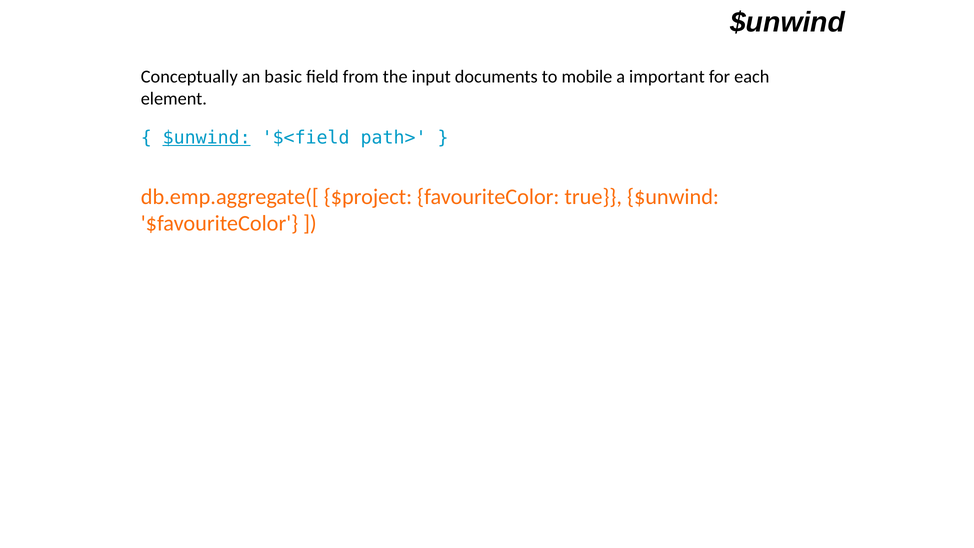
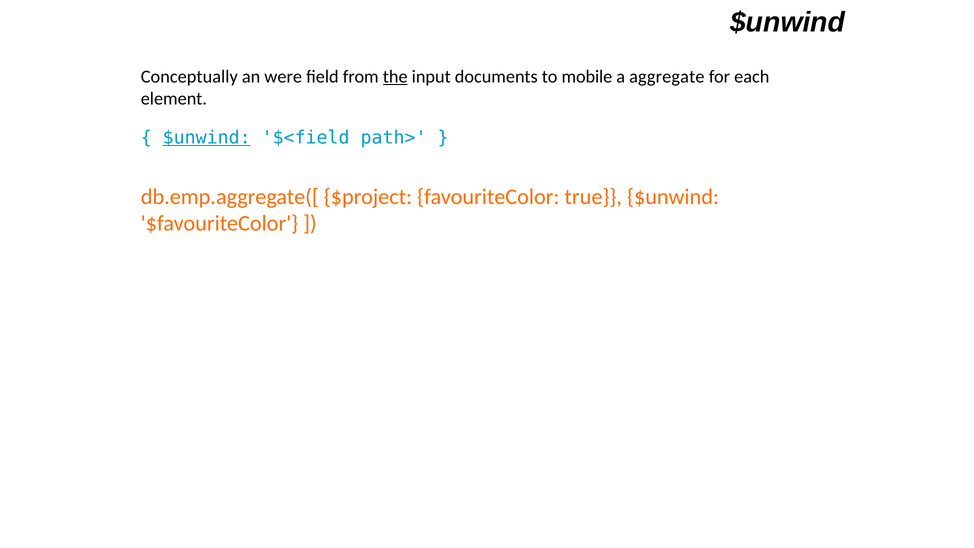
basic: basic -> were
the underline: none -> present
important: important -> aggregate
